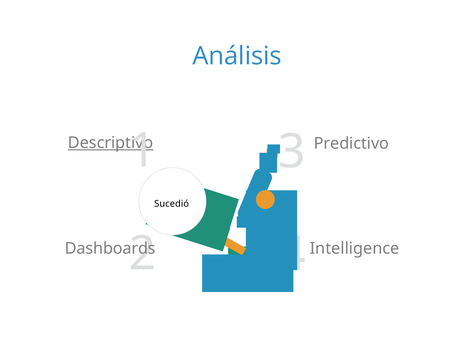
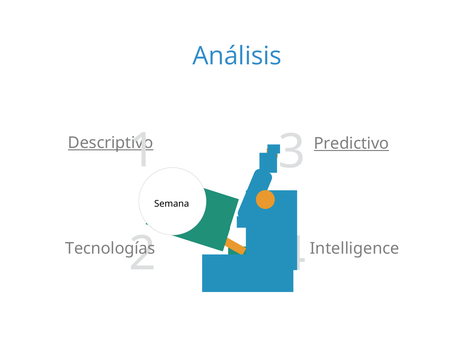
Predictivo underline: none -> present
Sucedió at (172, 204): Sucedió -> Semana
Dashboards: Dashboards -> Tecnologías
